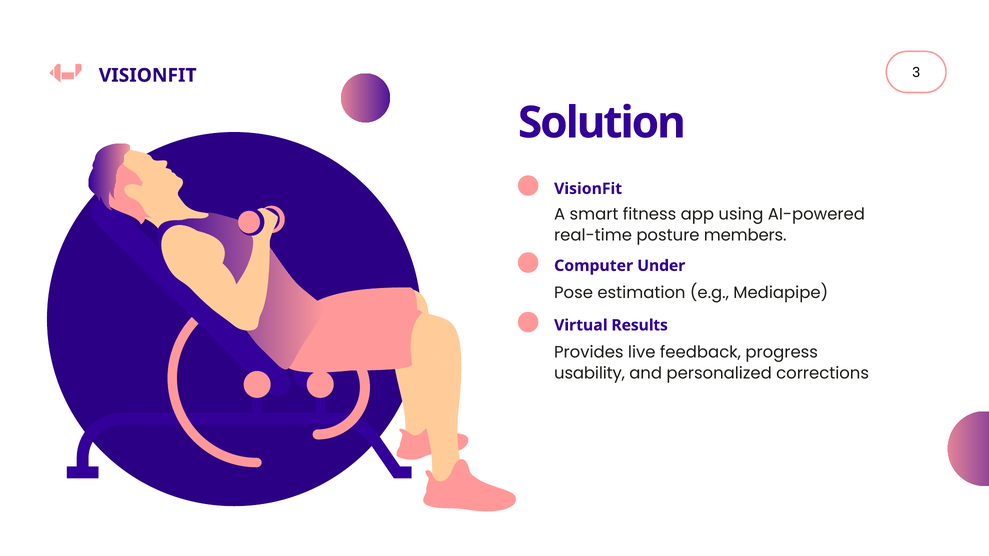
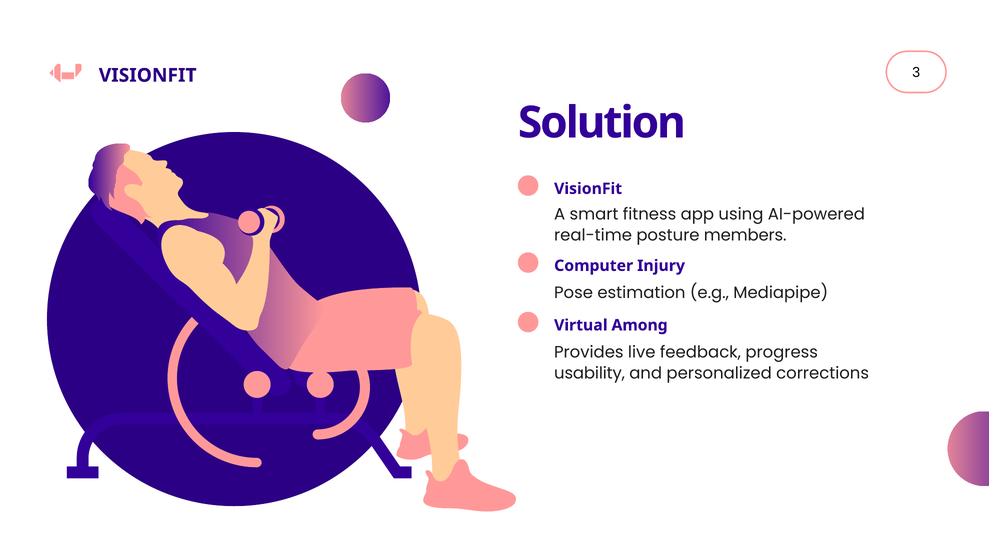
Under: Under -> Injury
Results: Results -> Among
